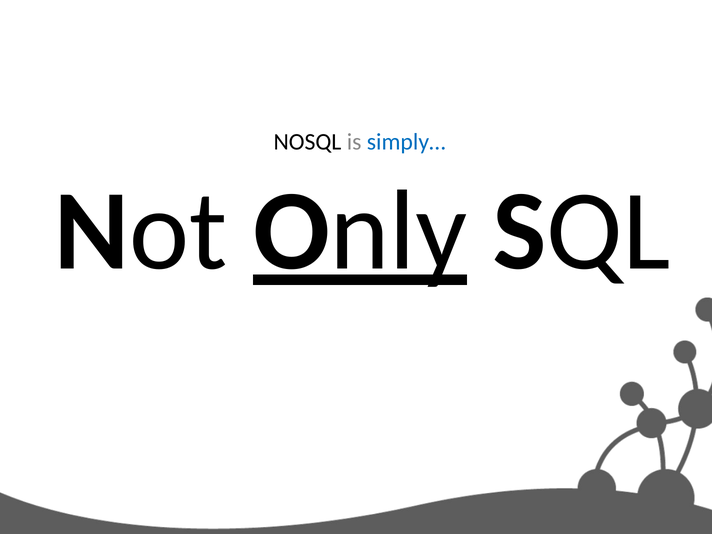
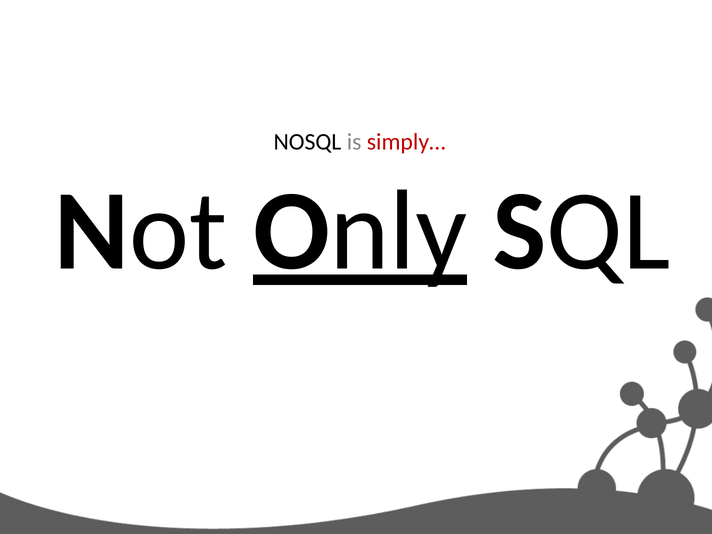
simply… colour: blue -> red
